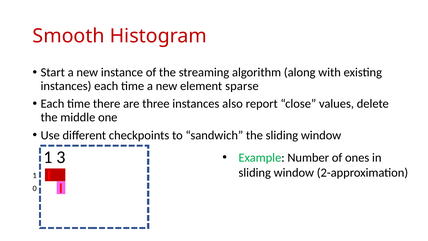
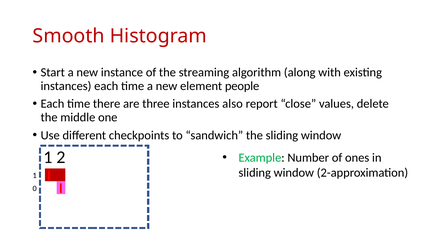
sparse: sparse -> people
3: 3 -> 2
